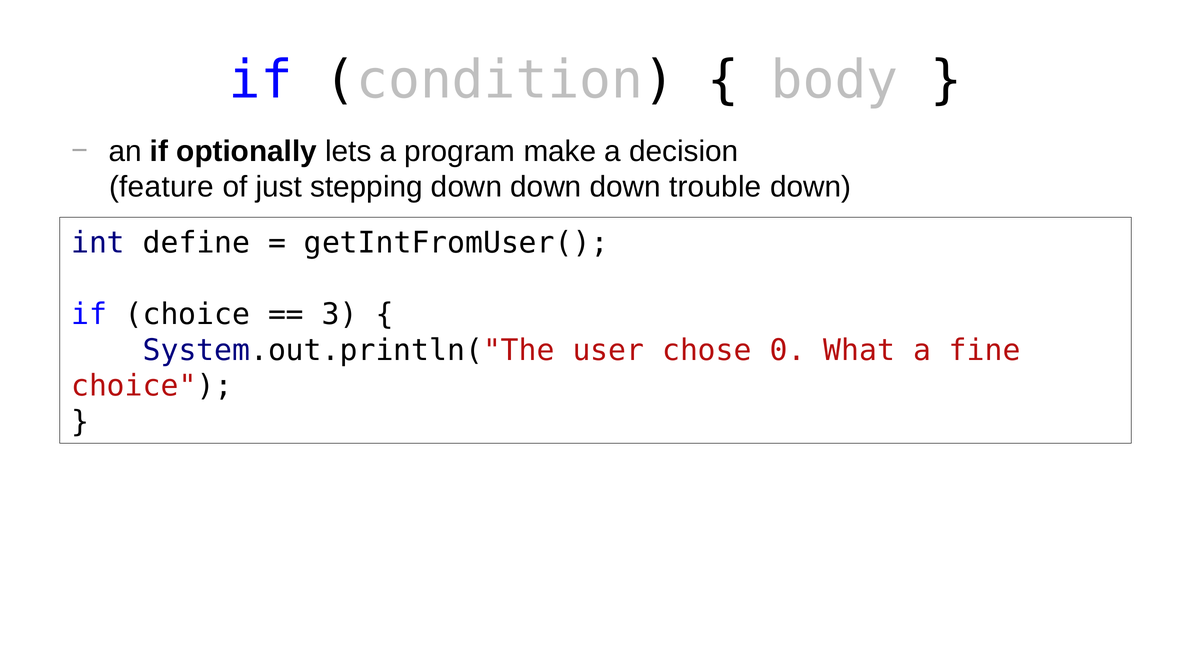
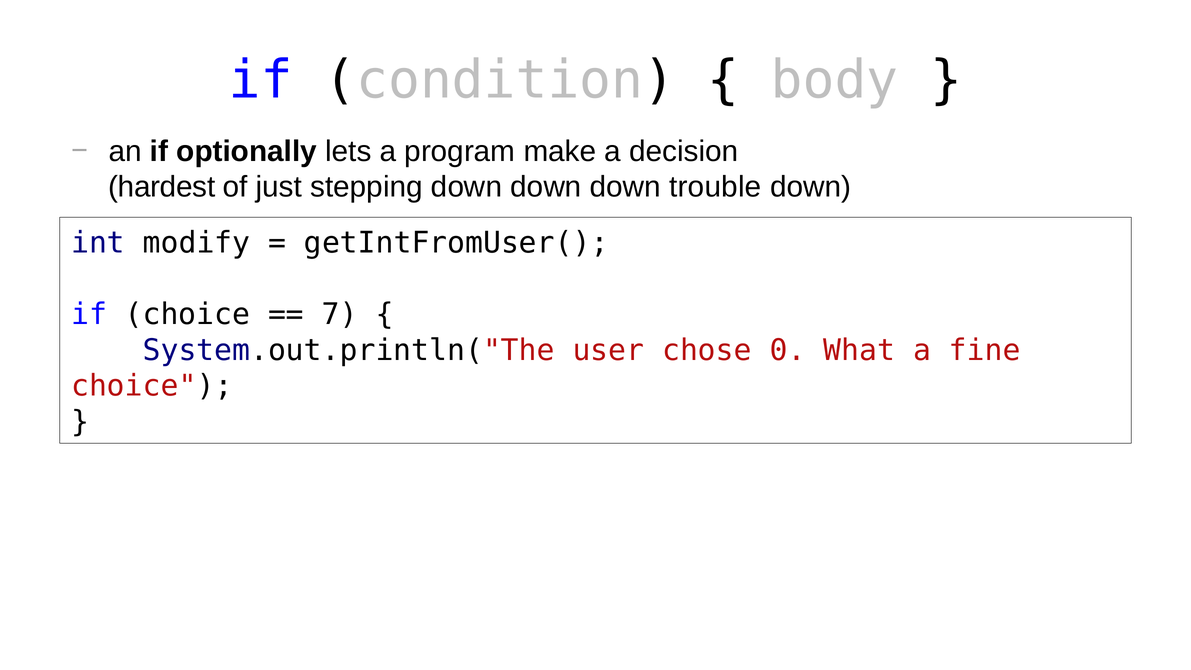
feature: feature -> hardest
define: define -> modify
3: 3 -> 7
